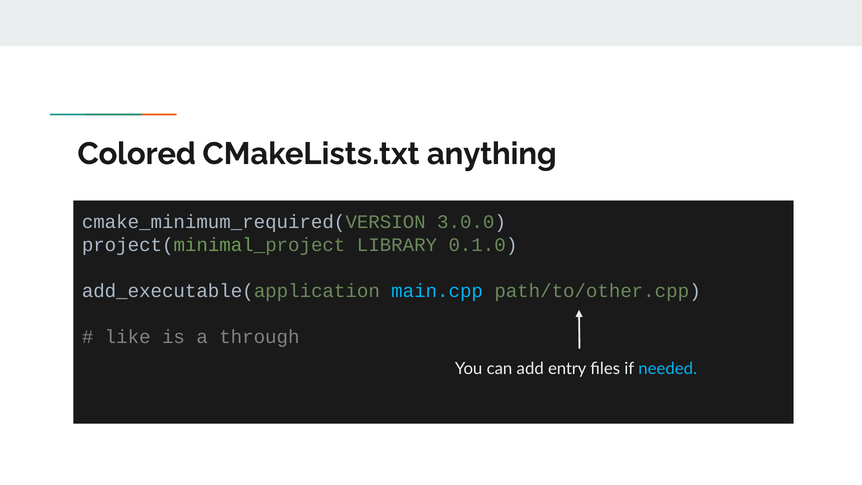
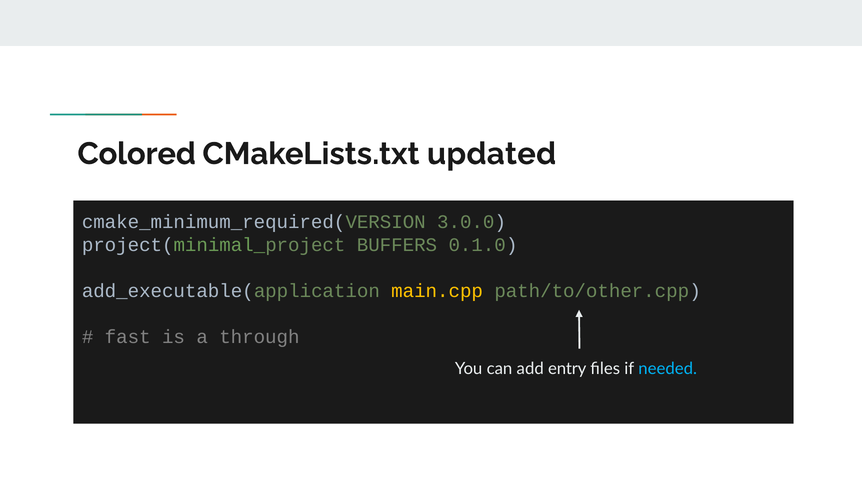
anything: anything -> updated
LIBRARY: LIBRARY -> BUFFERS
main.cpp colour: light blue -> yellow
like: like -> fast
